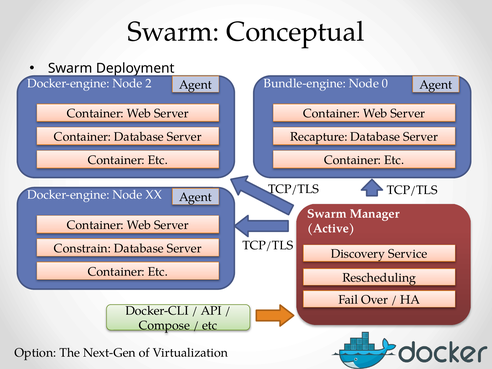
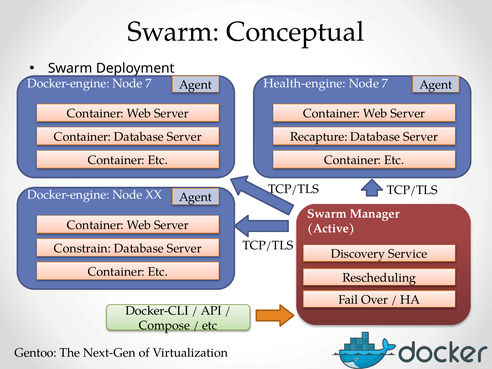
Docker-engine Node 2: 2 -> 7
Bundle-engine: Bundle-engine -> Health-engine
0 at (385, 83): 0 -> 7
Option: Option -> Gentoo
